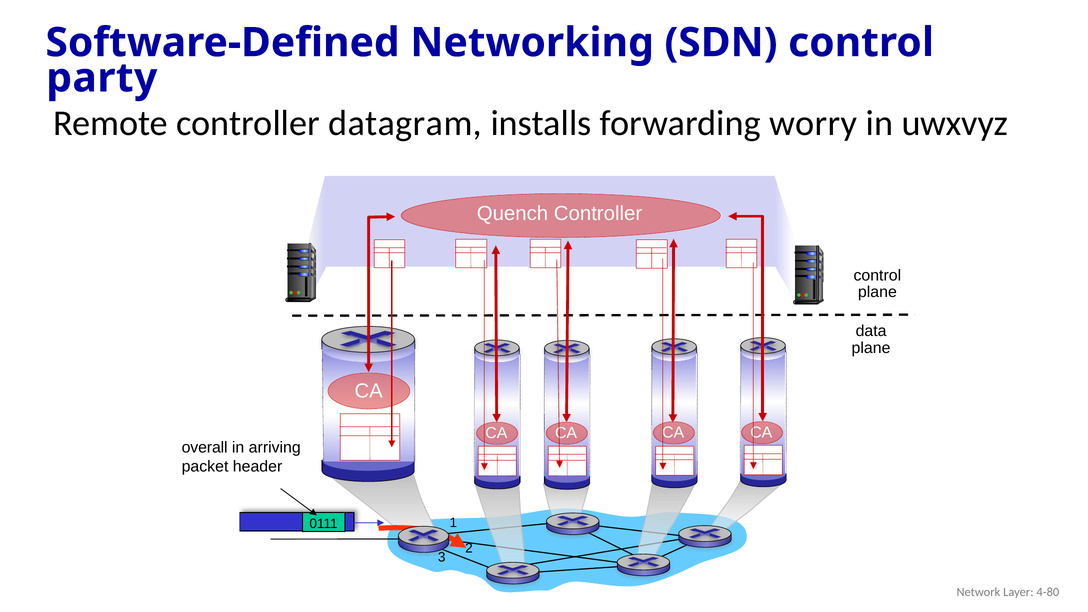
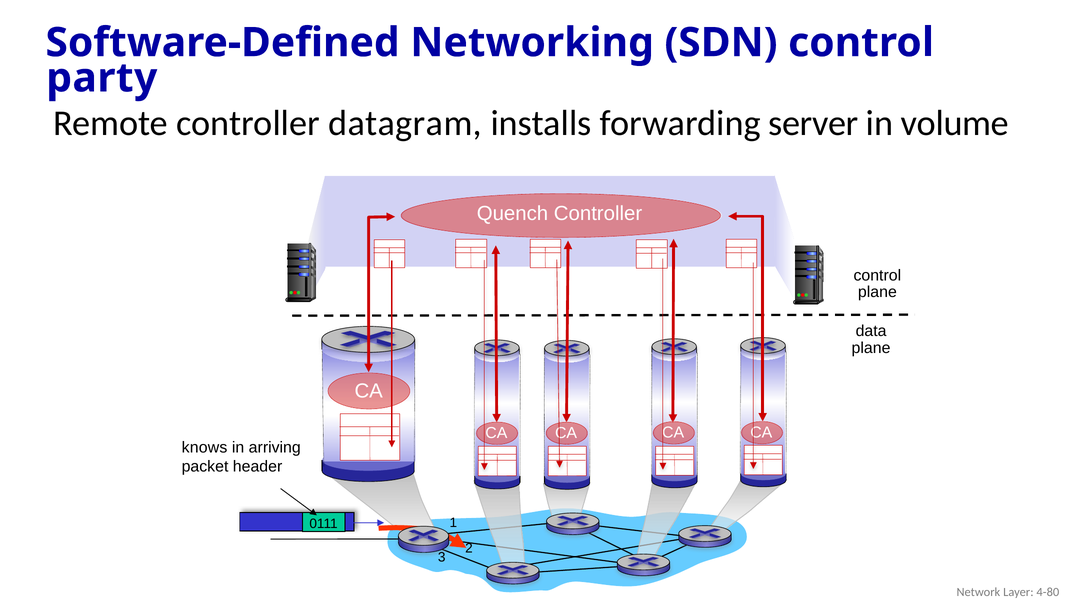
worry: worry -> server
uwxvyz: uwxvyz -> volume
overall: overall -> knows
